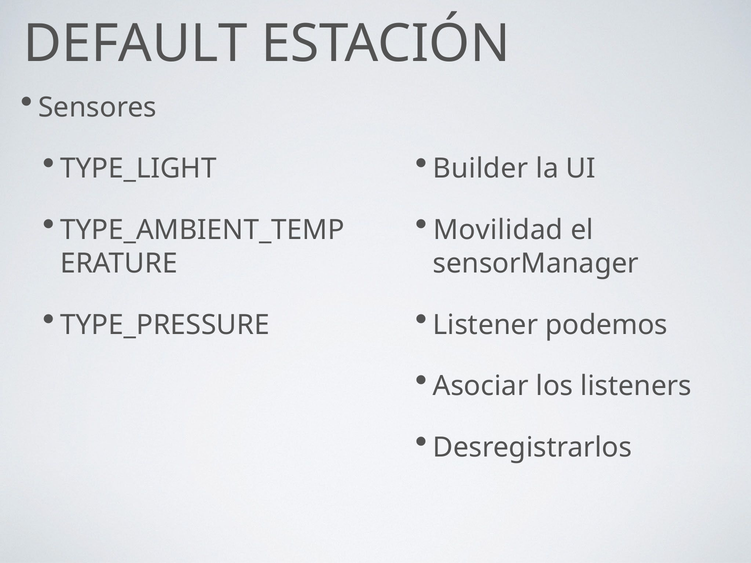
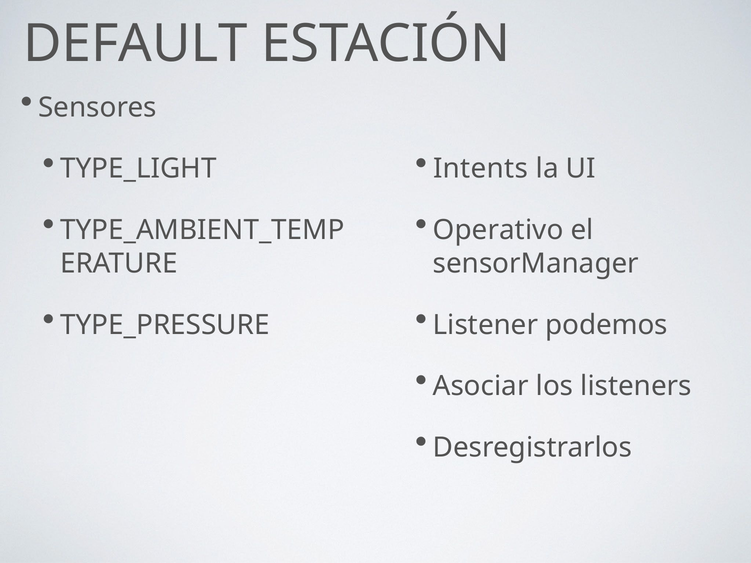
Builder: Builder -> Intents
Movilidad: Movilidad -> Operativo
